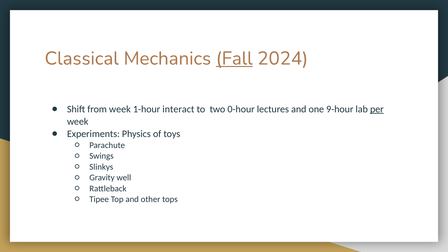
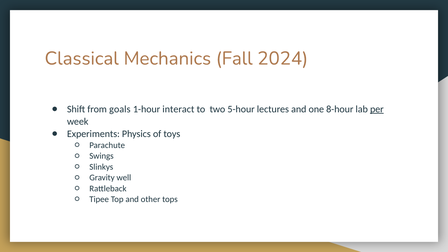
Fall underline: present -> none
from week: week -> goals
0-hour: 0-hour -> 5-hour
9-hour: 9-hour -> 8-hour
